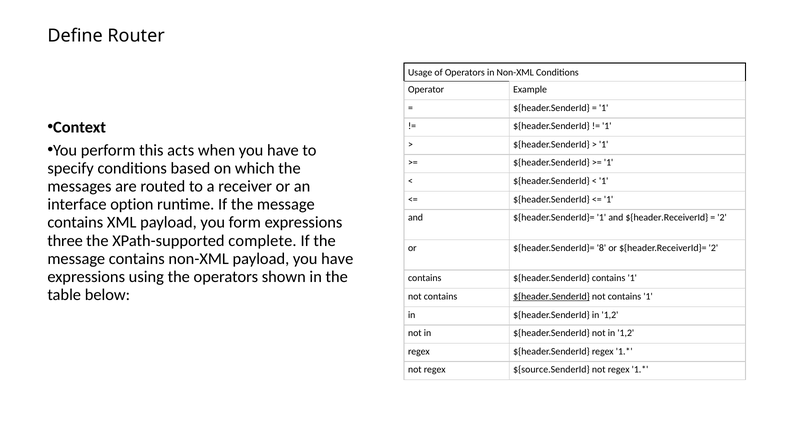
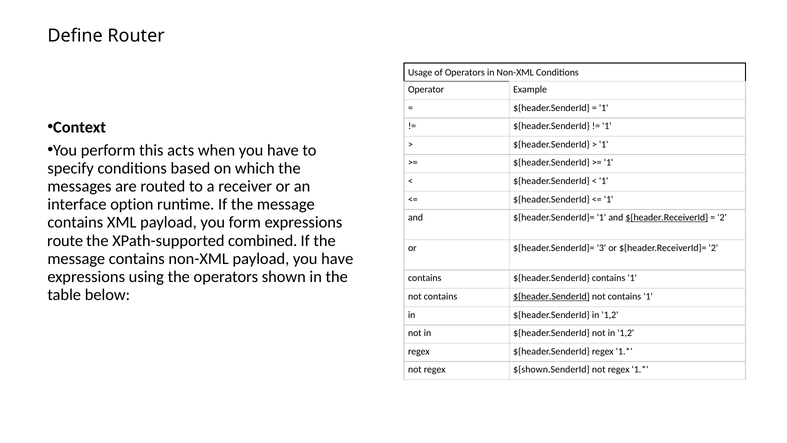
${header.ReceiverId underline: none -> present
three: three -> route
complete: complete -> combined
8: 8 -> 3
${source.SenderId: ${source.SenderId -> ${shown.SenderId
